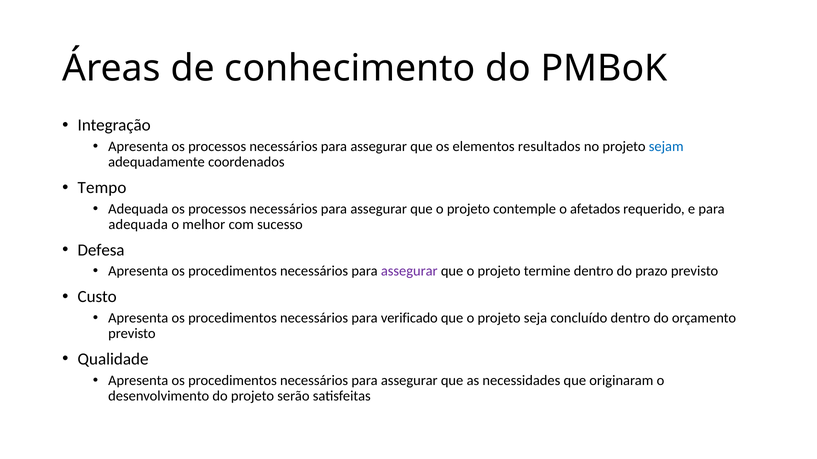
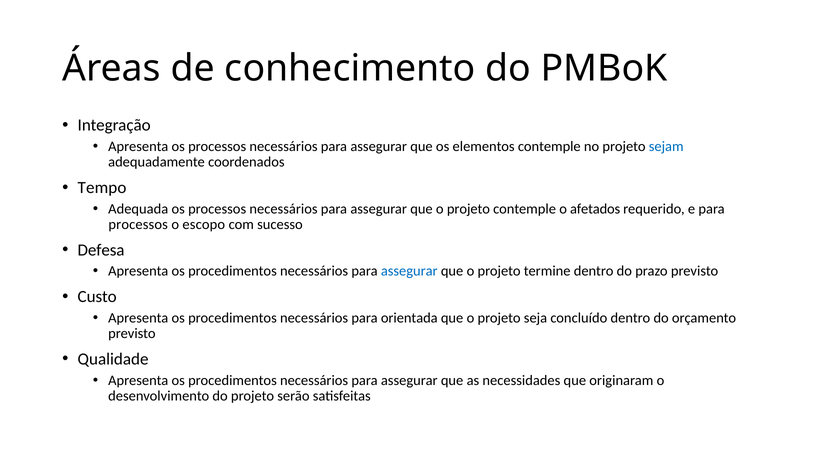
elementos resultados: resultados -> contemple
adequada at (138, 225): adequada -> processos
melhor: melhor -> escopo
assegurar at (409, 272) colour: purple -> blue
verificado: verificado -> orientada
